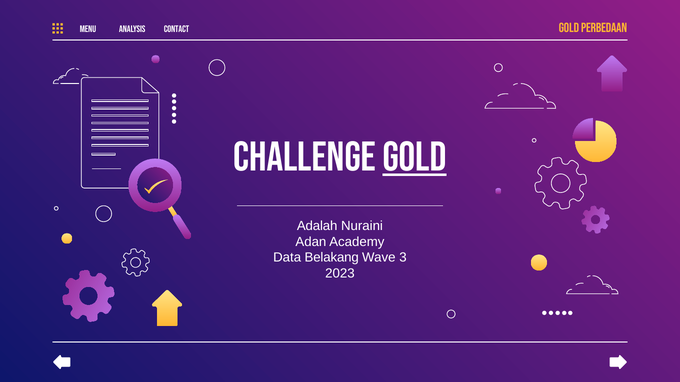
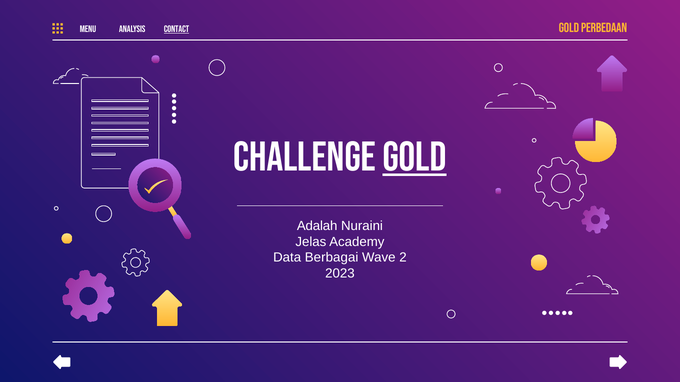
CONTACT underline: none -> present
Adan: Adan -> Jelas
Belakang: Belakang -> Berbagai
3: 3 -> 2
